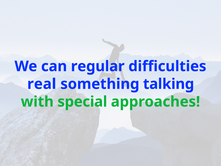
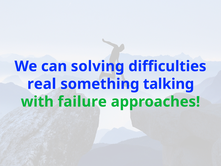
regular: regular -> solving
special: special -> failure
